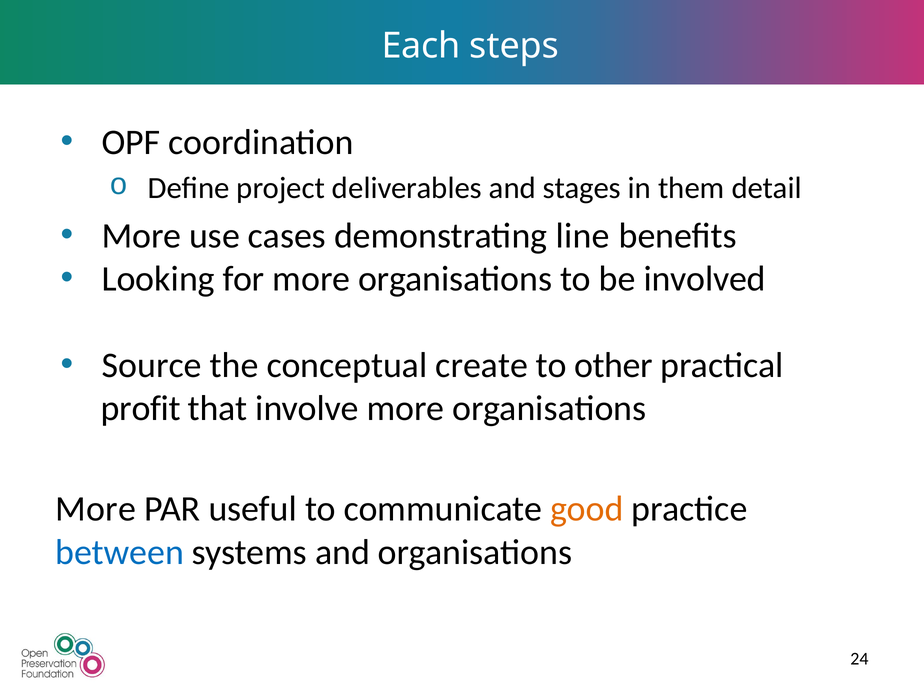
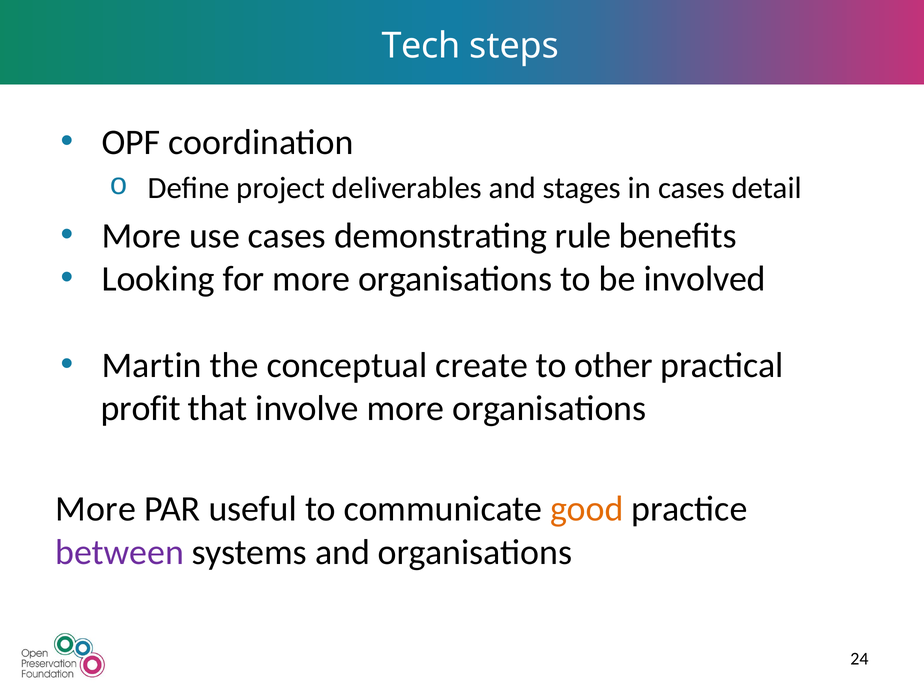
Each: Each -> Tech
in them: them -> cases
line: line -> rule
Source: Source -> Martin
between colour: blue -> purple
